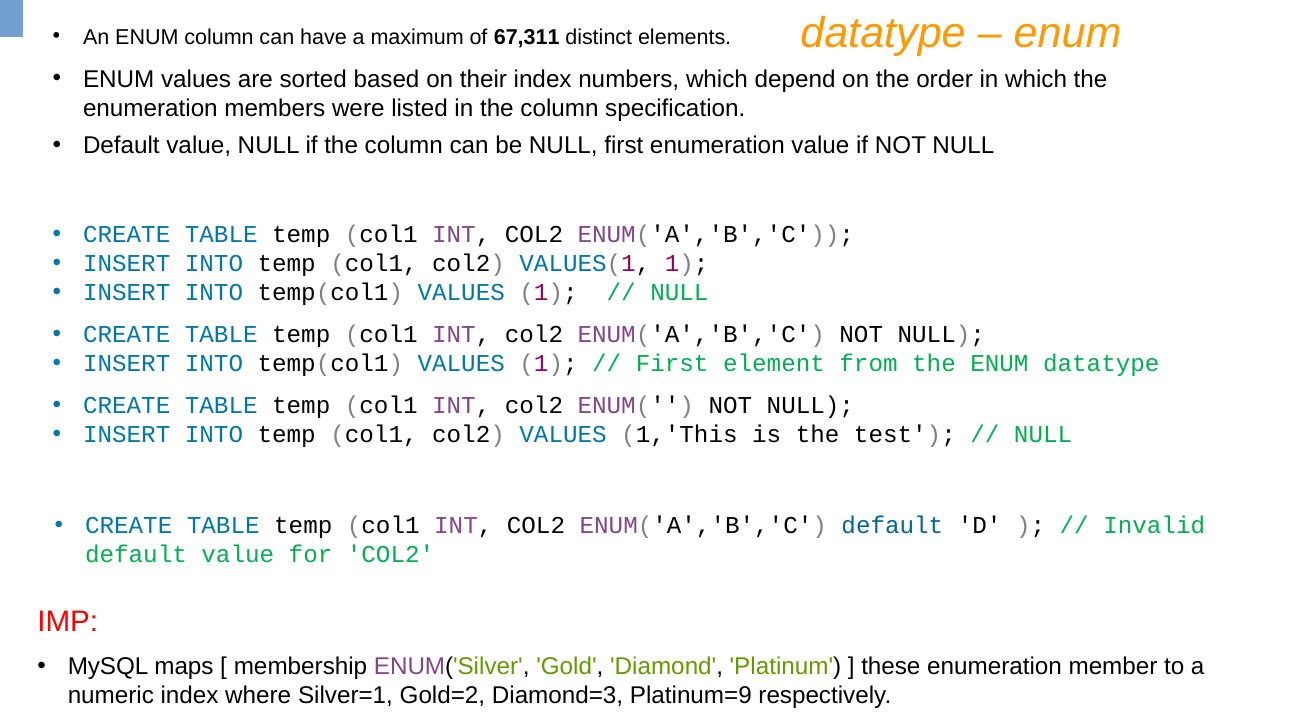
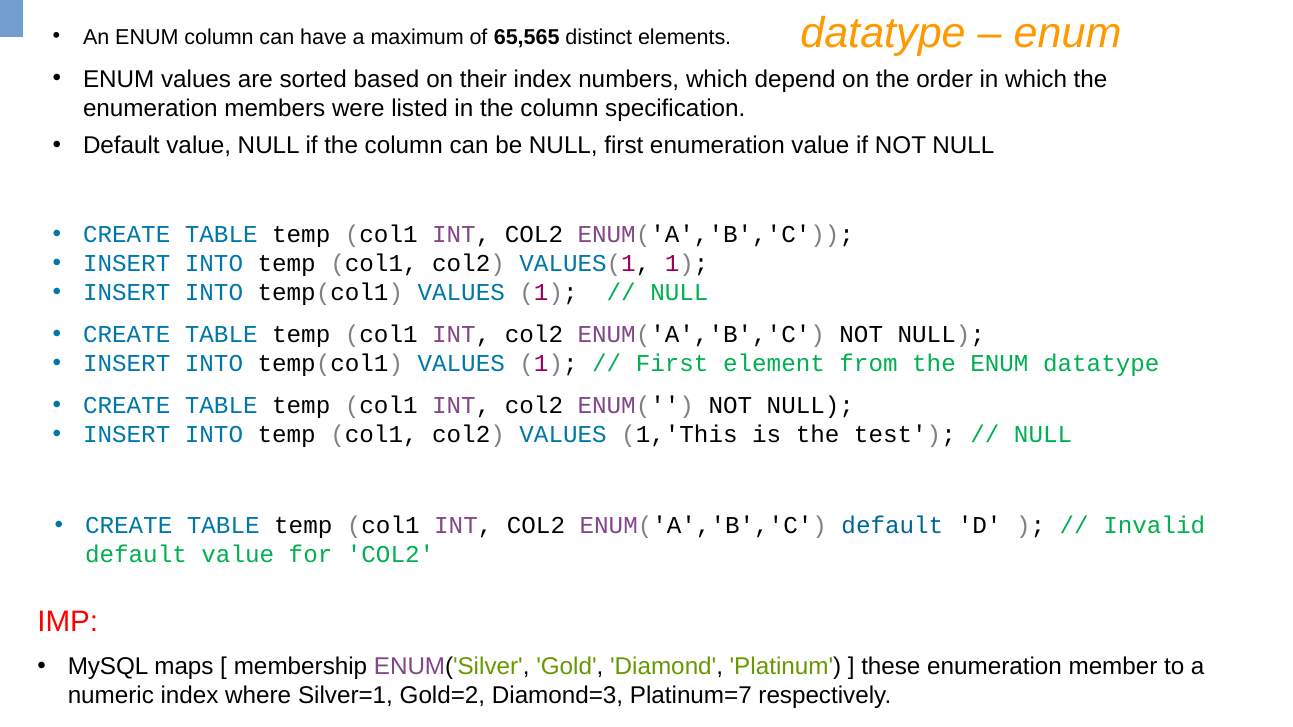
67,311: 67,311 -> 65,565
Platinum=9: Platinum=9 -> Platinum=7
